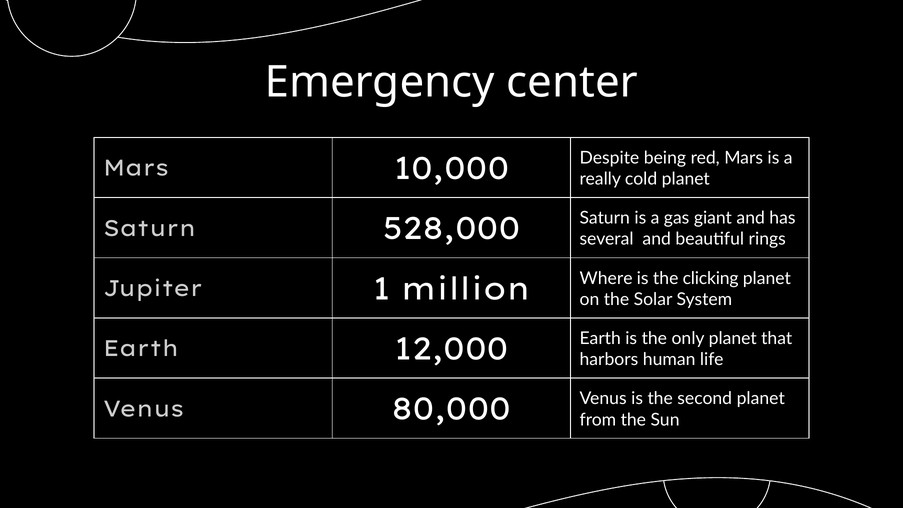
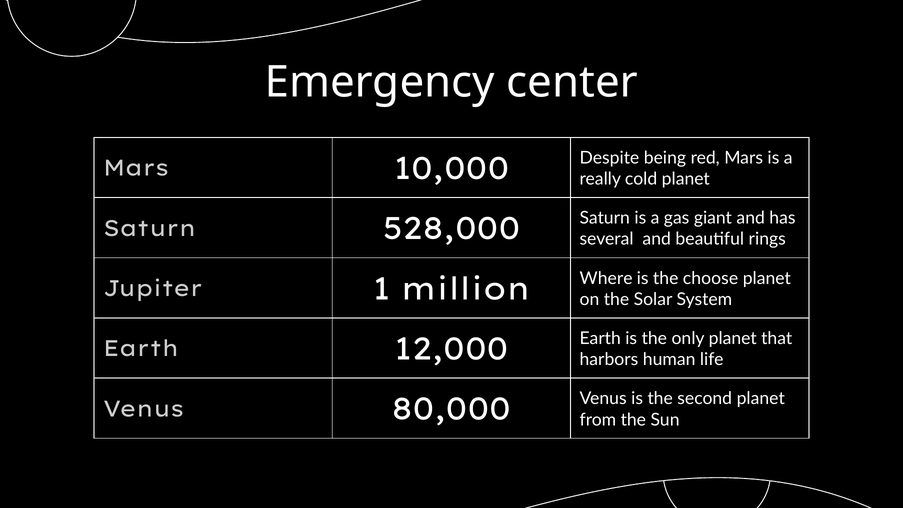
clicking: clicking -> choose
